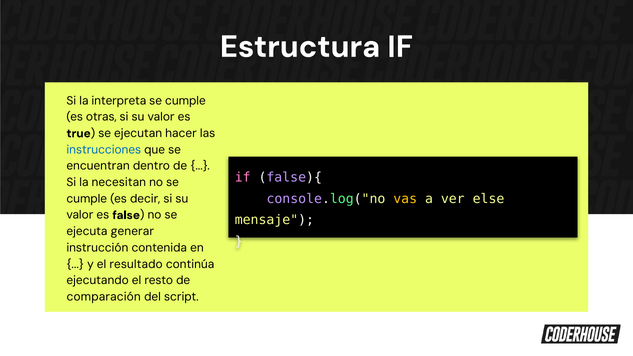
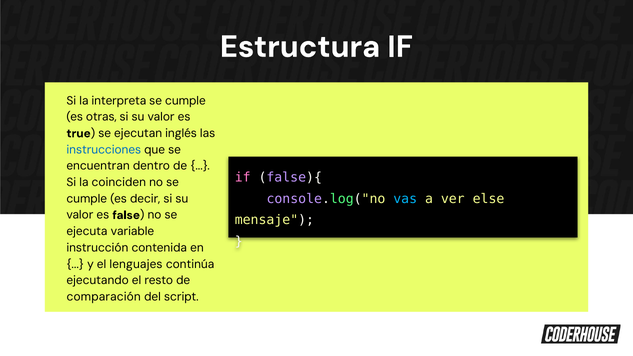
hacer: hacer -> inglés
necesitan: necesitan -> coinciden
vas colour: yellow -> light blue
generar: generar -> variable
resultado: resultado -> lenguajes
